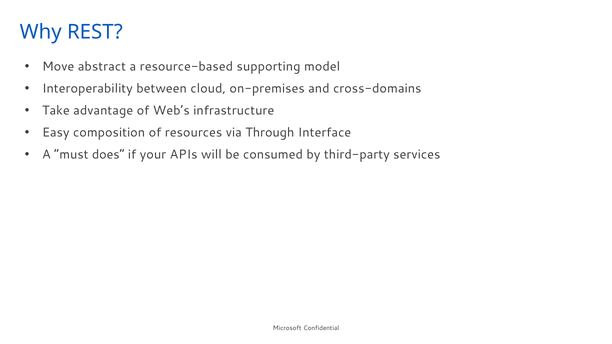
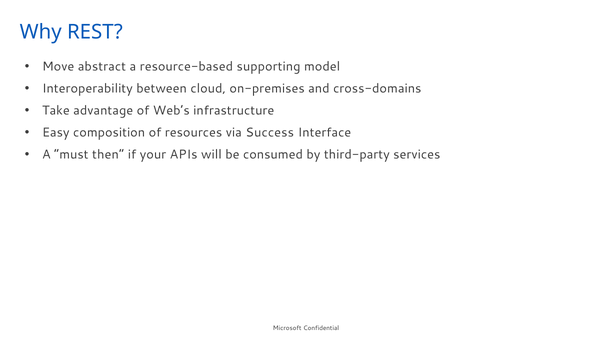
Through: Through -> Success
does: does -> then
